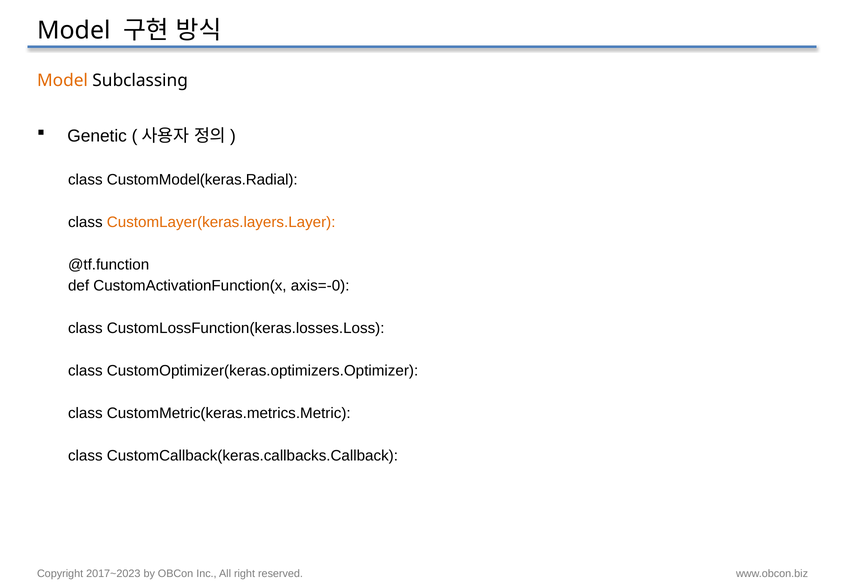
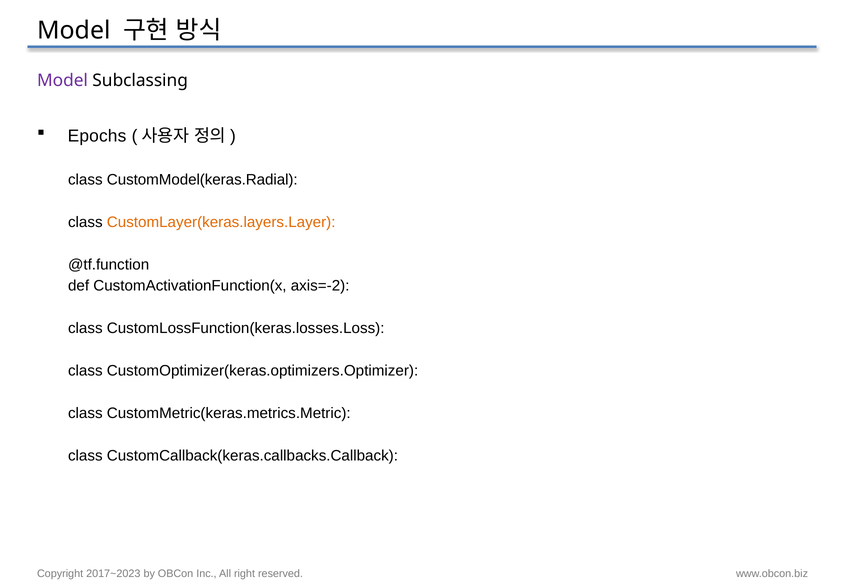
Model at (63, 81) colour: orange -> purple
Genetic: Genetic -> Epochs
axis=-0: axis=-0 -> axis=-2
